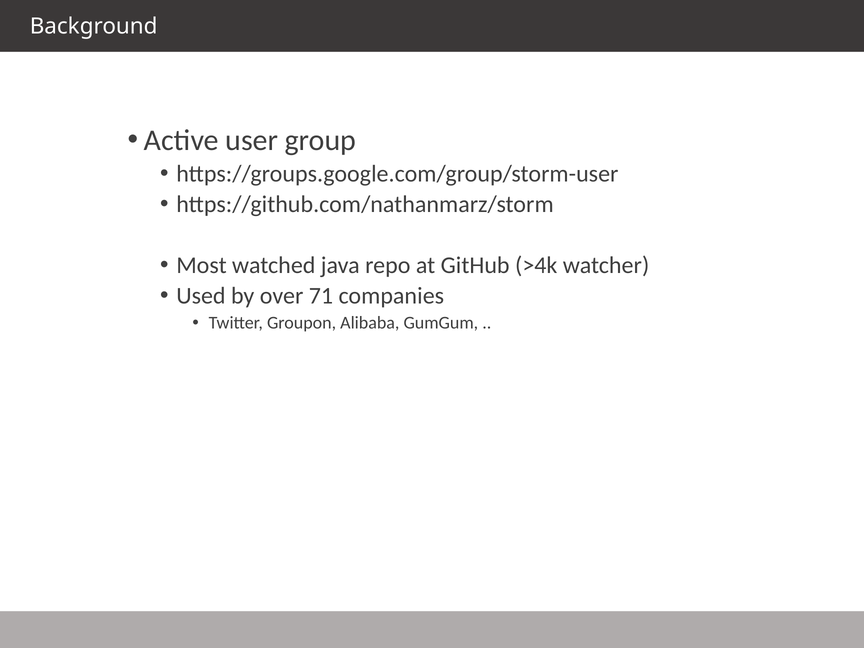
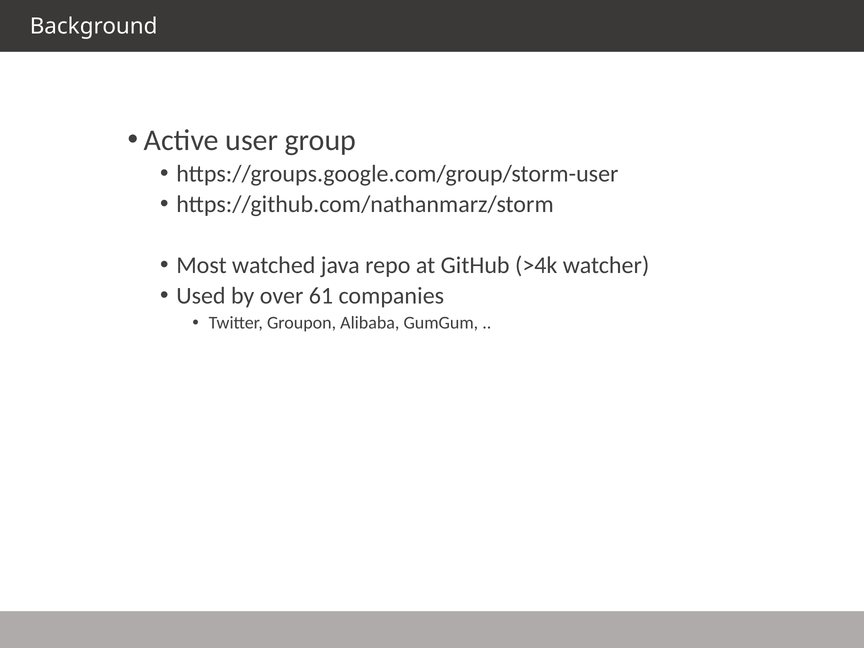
71: 71 -> 61
